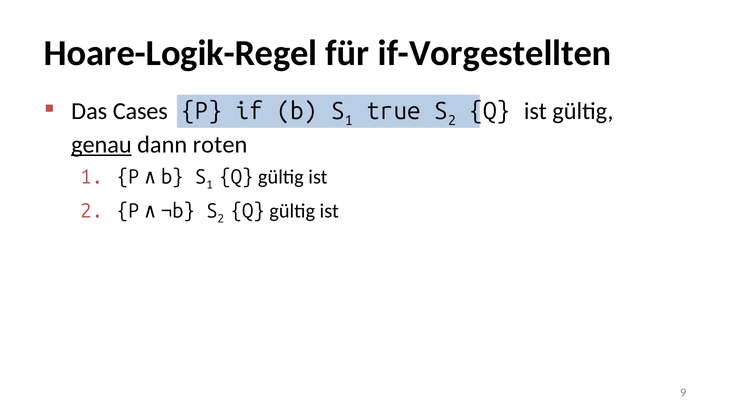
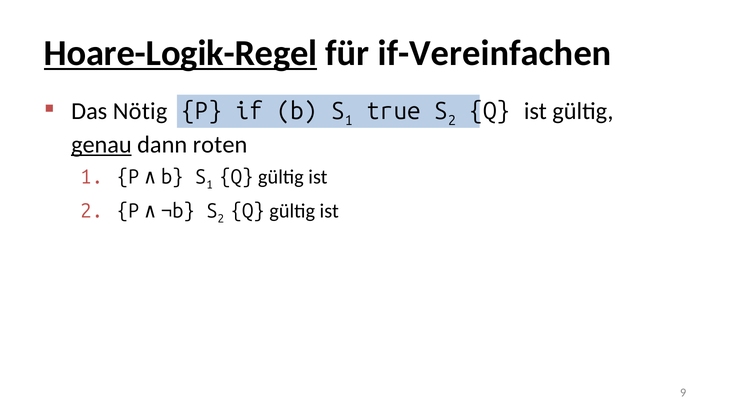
Hoare-Logik-Regel underline: none -> present
if-Vorgestellten: if-Vorgestellten -> if-Vereinfachen
Cases: Cases -> Nötig
